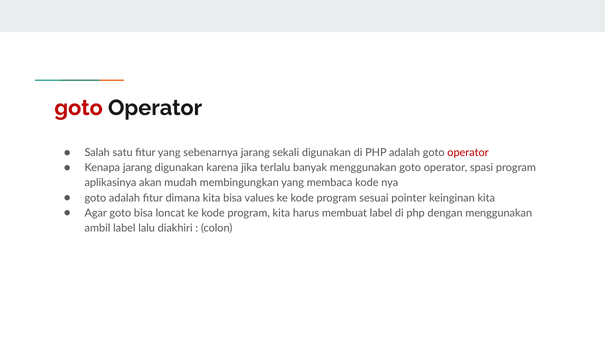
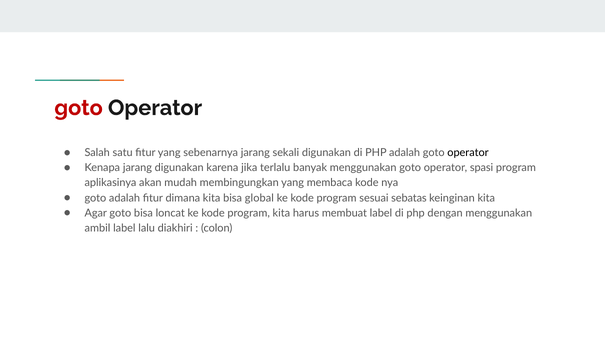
operator at (468, 153) colour: red -> black
values: values -> global
pointer: pointer -> sebatas
